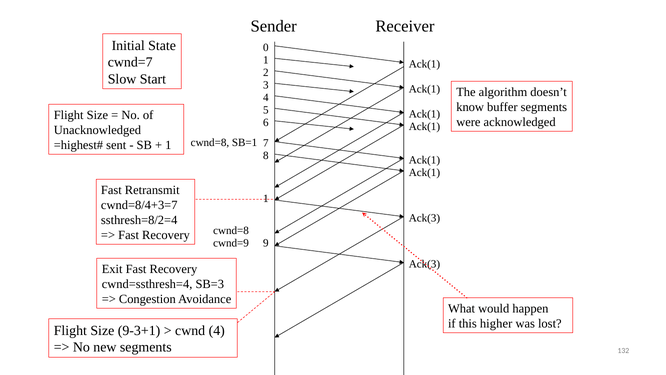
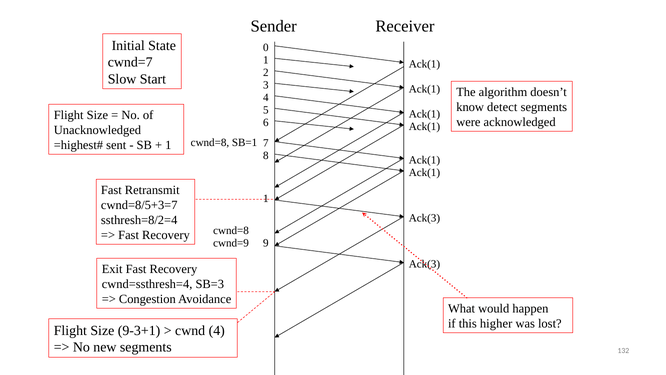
buffer: buffer -> detect
cwnd=8/4+3=7: cwnd=8/4+3=7 -> cwnd=8/5+3=7
